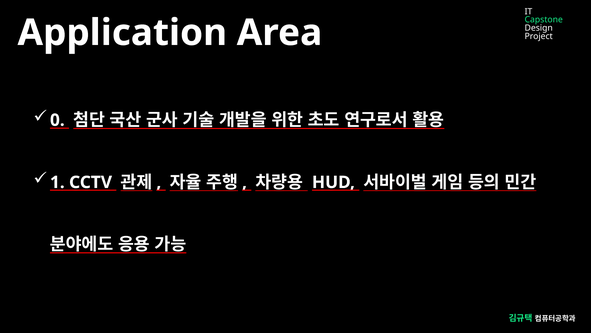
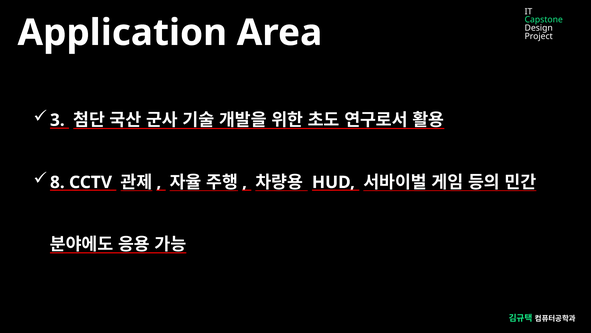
0: 0 -> 3
1: 1 -> 8
